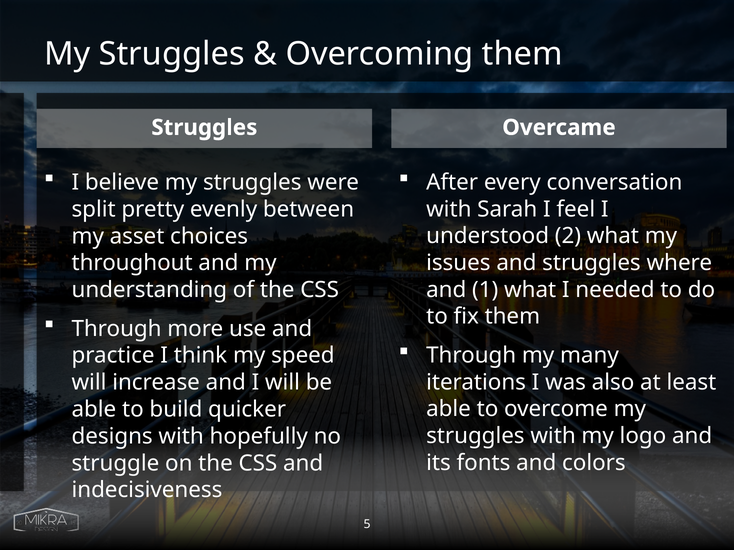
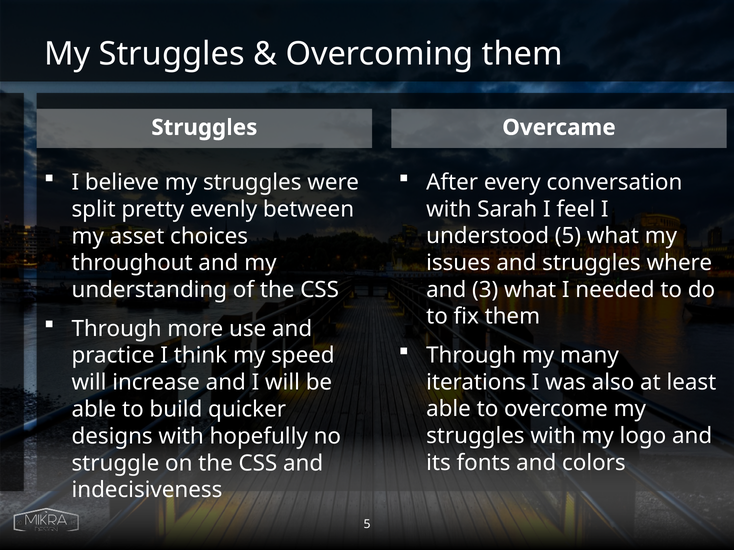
understood 2: 2 -> 5
1: 1 -> 3
